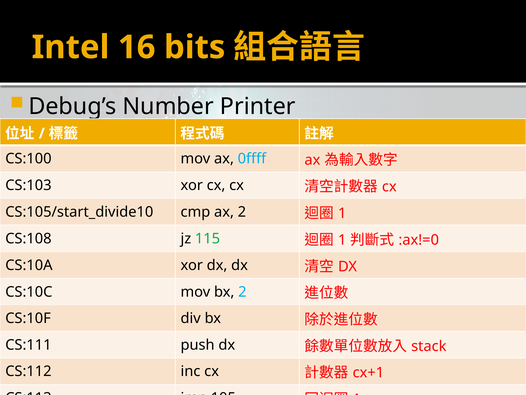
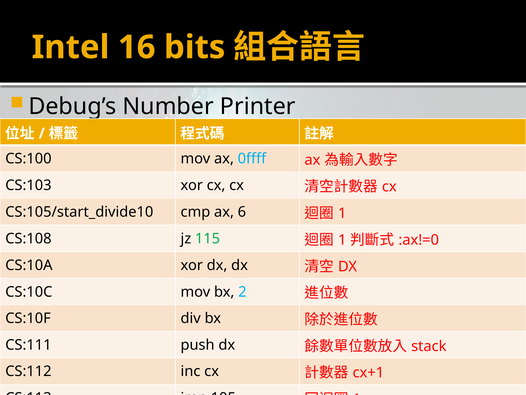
ax 2: 2 -> 6
